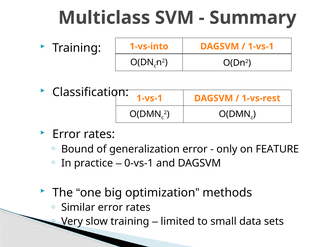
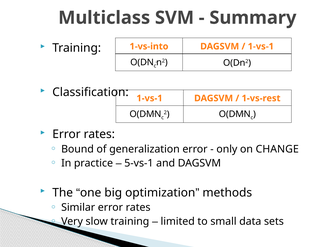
FEATURE: FEATURE -> CHANGE
0-vs-1: 0-vs-1 -> 5-vs-1
